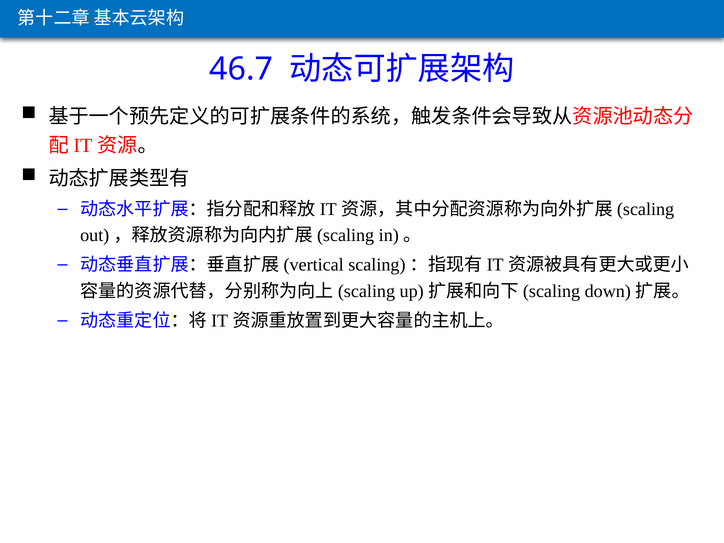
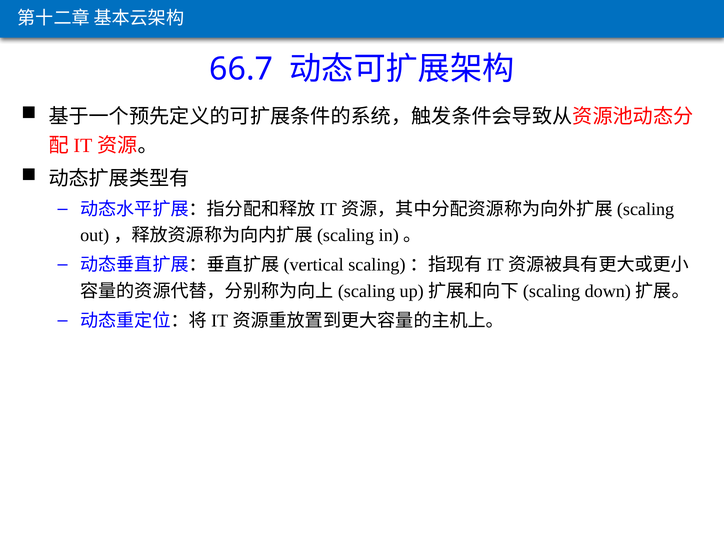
46.7: 46.7 -> 66.7
